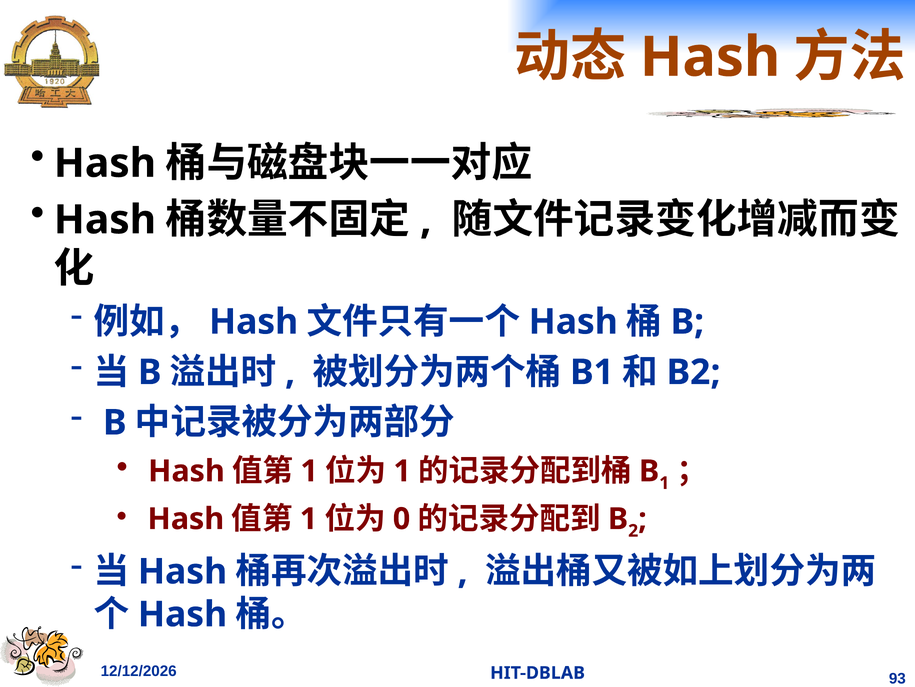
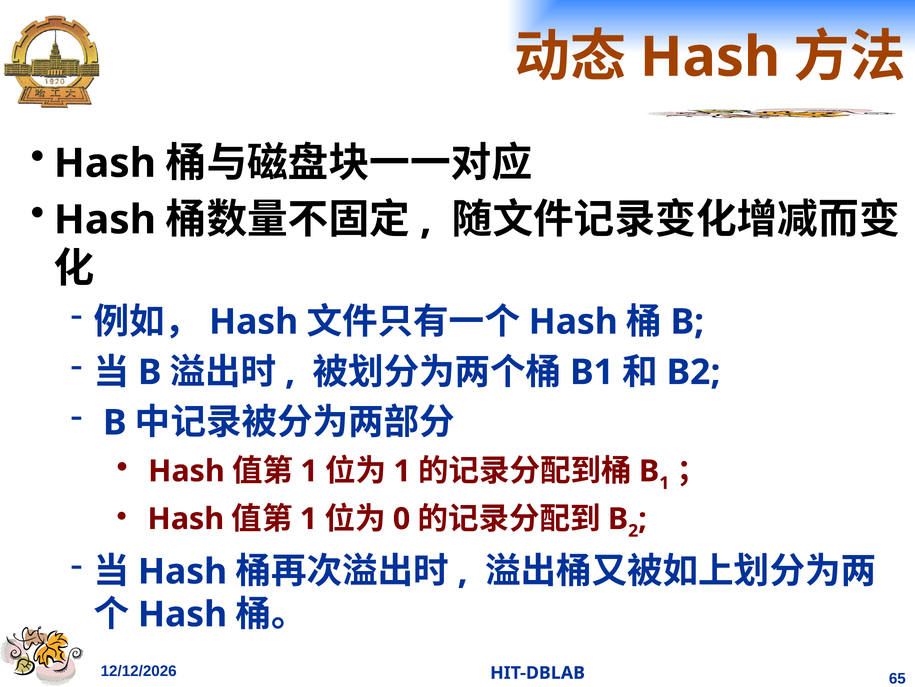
93: 93 -> 65
